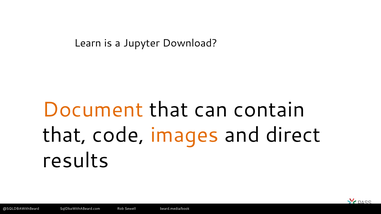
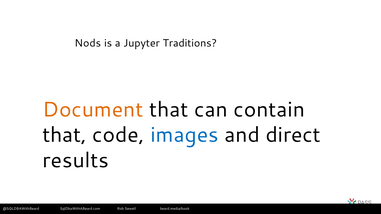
Learn: Learn -> Nods
Download: Download -> Traditions
images colour: orange -> blue
